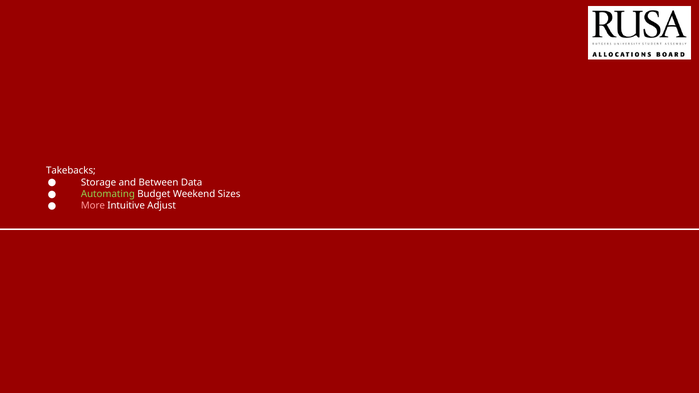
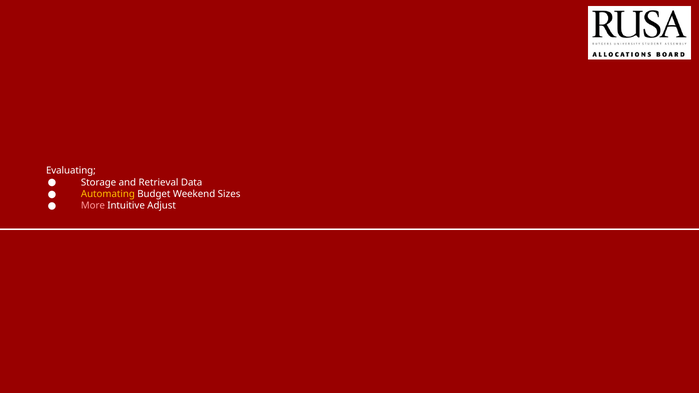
Takebacks: Takebacks -> Evaluating
Between: Between -> Retrieval
Automating colour: light green -> yellow
